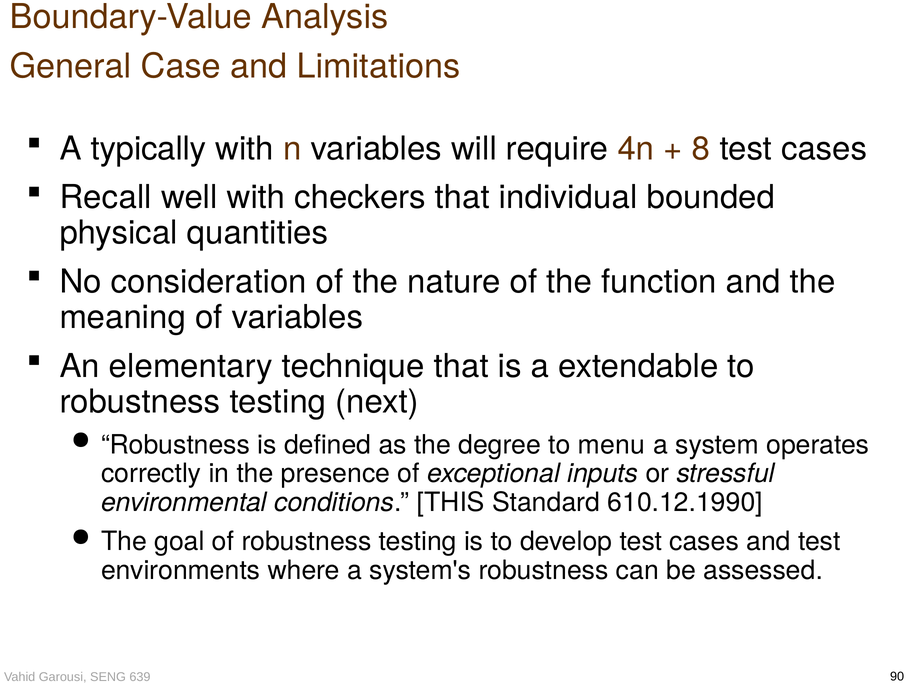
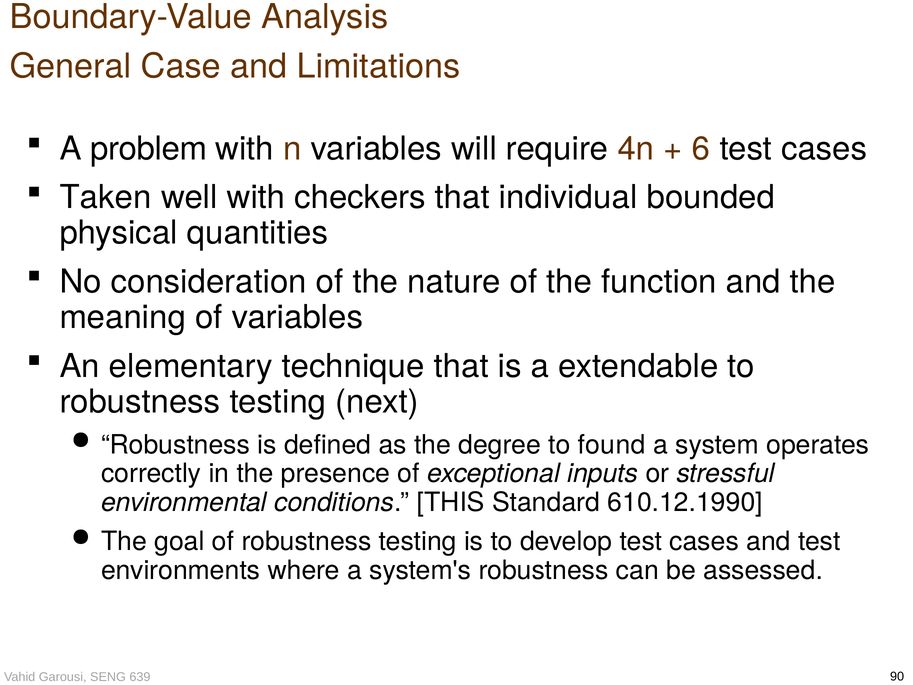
typically: typically -> problem
8: 8 -> 6
Recall: Recall -> Taken
menu: menu -> found
